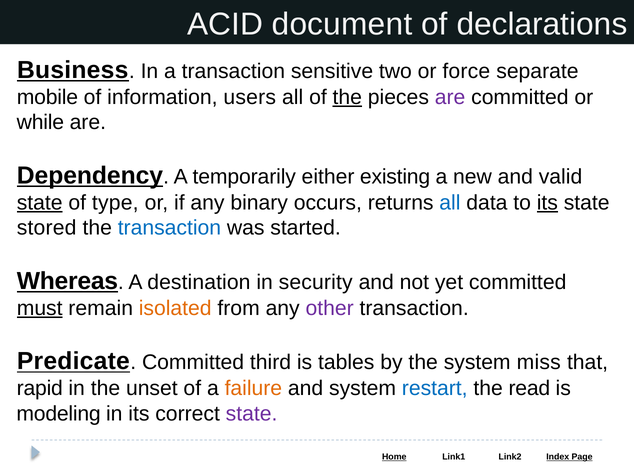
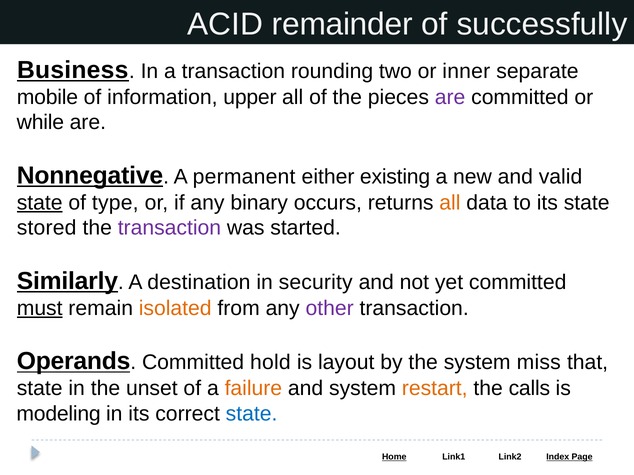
document: document -> remainder
declarations: declarations -> successfully
sensitive: sensitive -> rounding
force: force -> inner
users: users -> upper
the at (347, 97) underline: present -> none
Dependency: Dependency -> Nonnegative
temporarily: temporarily -> permanent
all at (450, 203) colour: blue -> orange
its at (547, 203) underline: present -> none
transaction at (169, 228) colour: blue -> purple
Whereas: Whereas -> Similarly
Predicate: Predicate -> Operands
third: third -> hold
tables: tables -> layout
rapid at (40, 389): rapid -> state
restart colour: blue -> orange
read: read -> calls
state at (252, 414) colour: purple -> blue
